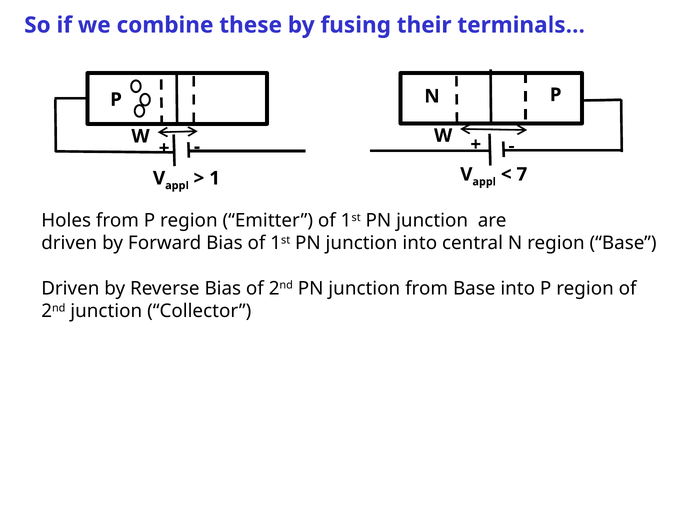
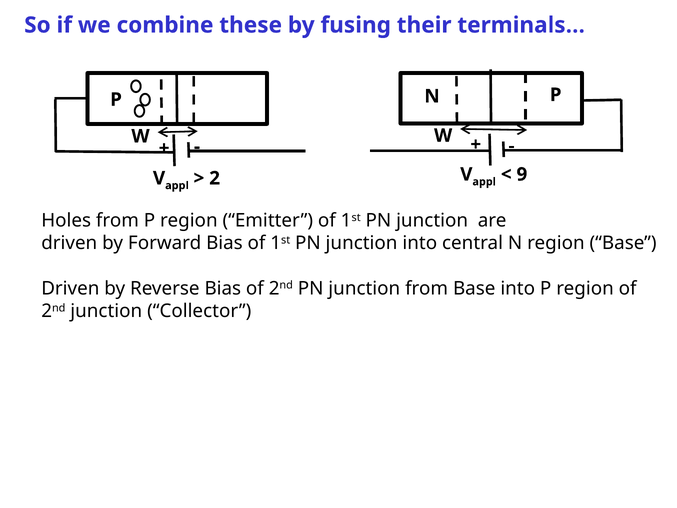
7: 7 -> 9
1: 1 -> 2
